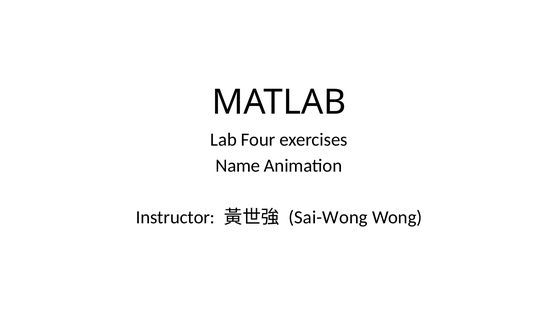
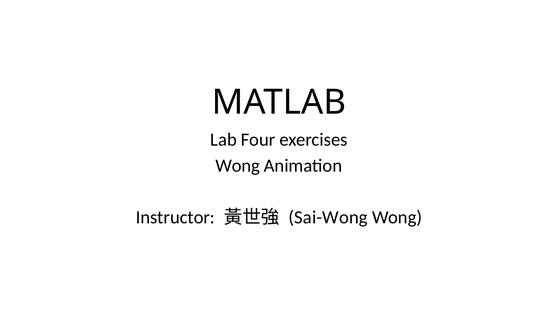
Name at (238, 166): Name -> Wong
